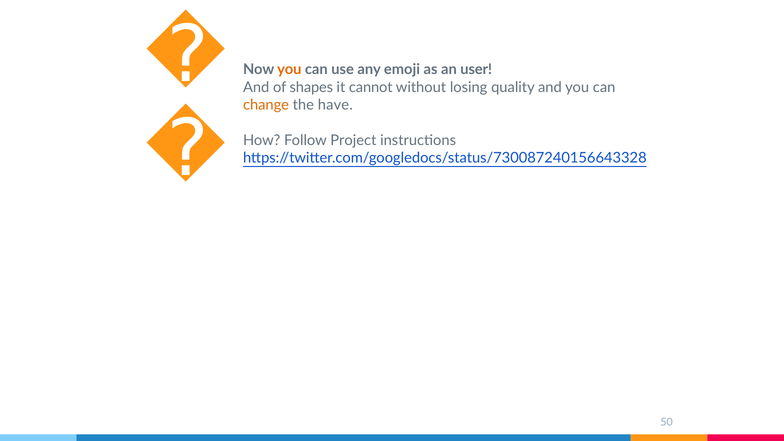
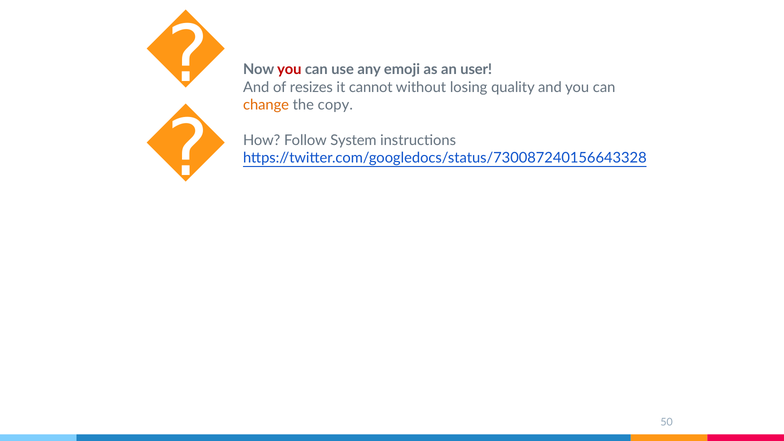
you at (289, 70) colour: orange -> red
shapes: shapes -> resizes
have: have -> copy
Project: Project -> System
